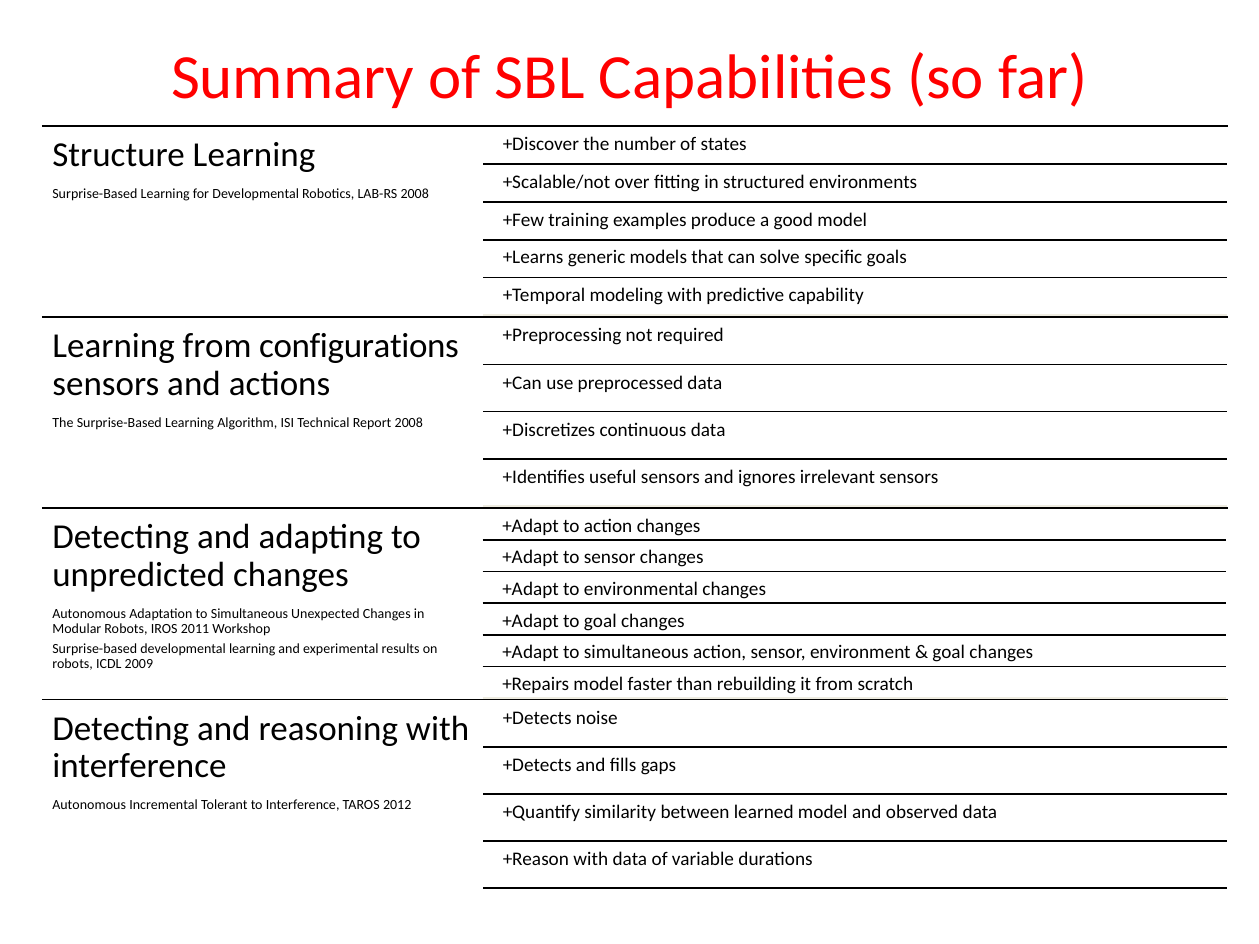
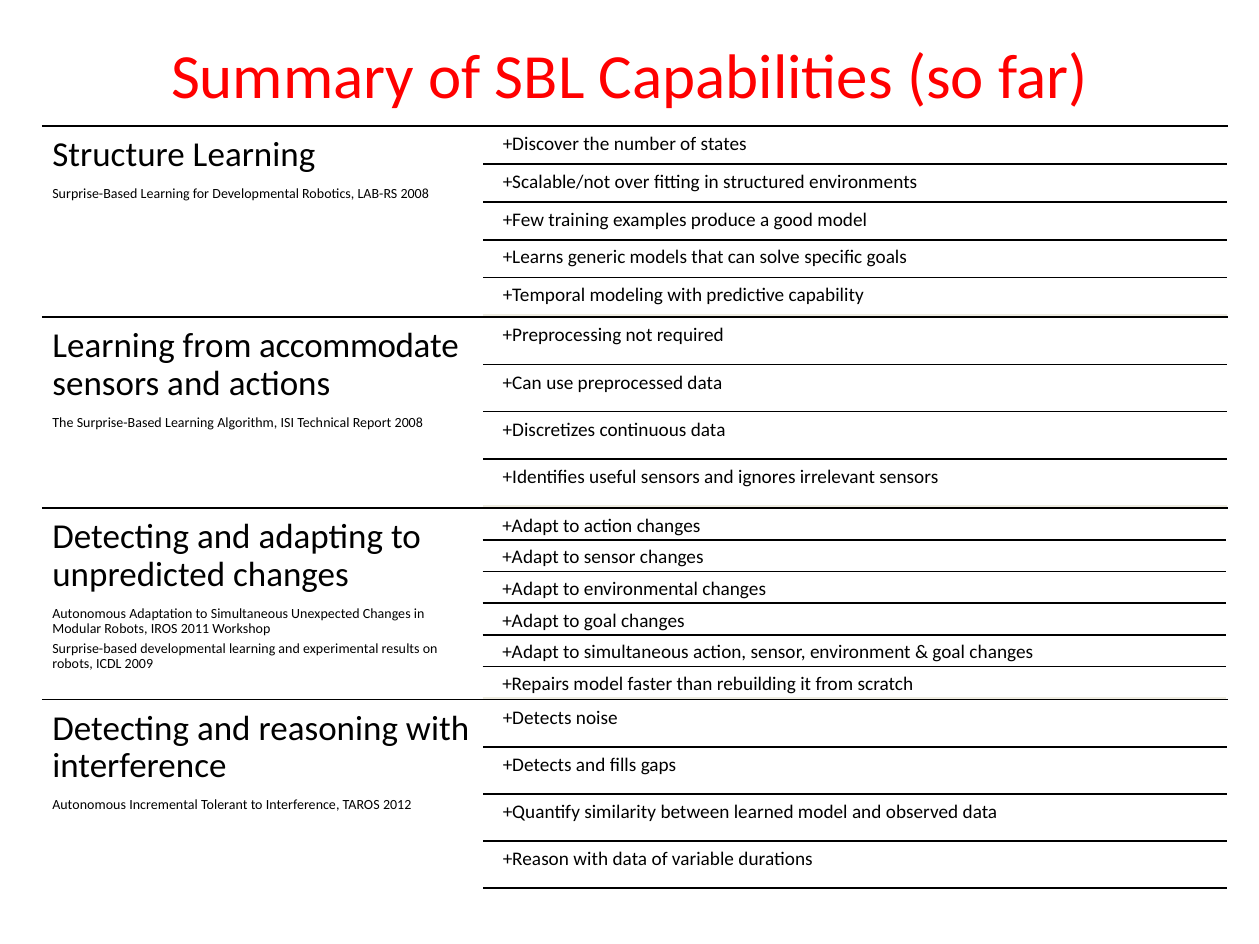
configurations: configurations -> accommodate
